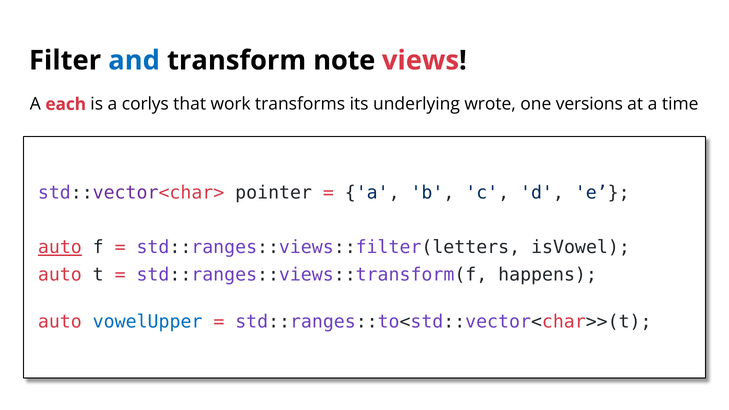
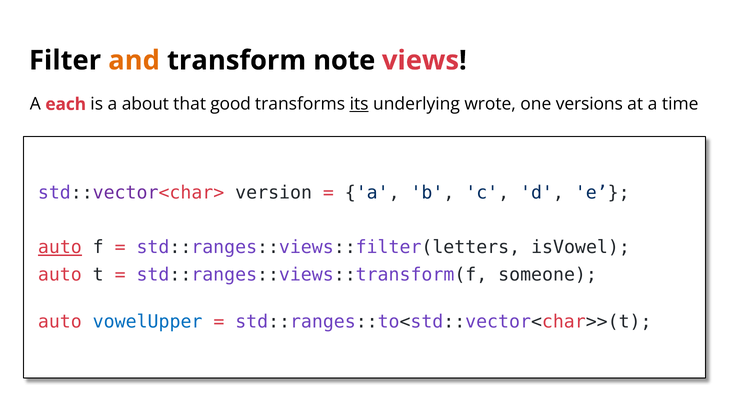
and colour: blue -> orange
corlys: corlys -> about
work: work -> good
its underline: none -> present
pointer: pointer -> version
happens: happens -> someone
